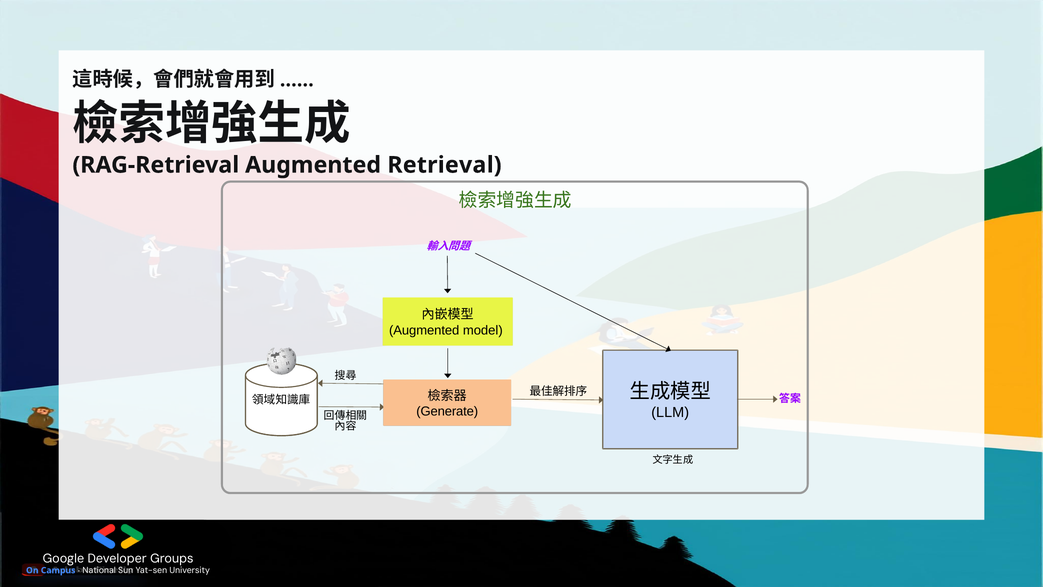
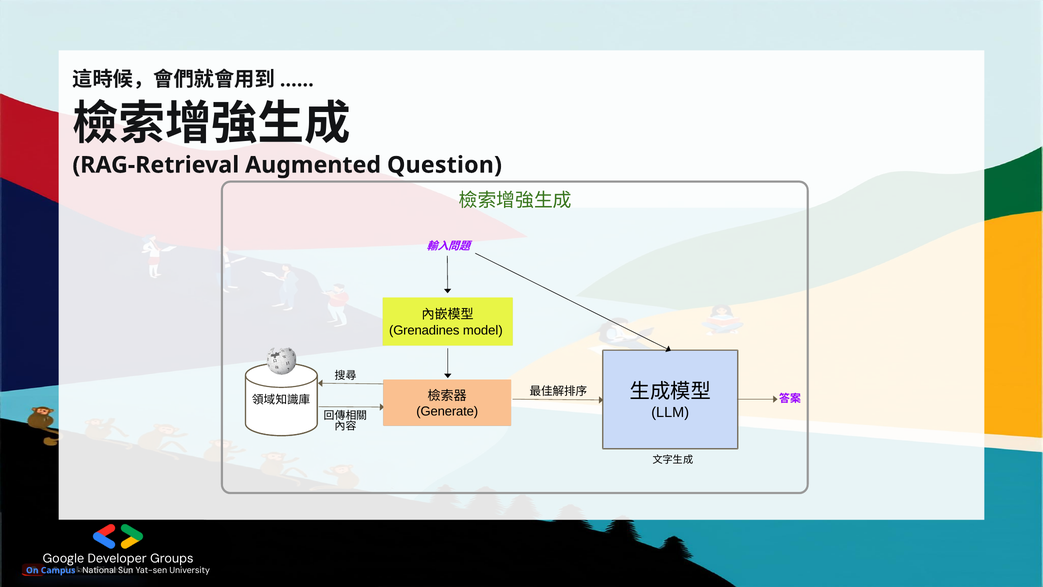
Retrieval: Retrieval -> Question
Augmented at (424, 330): Augmented -> Grenadines
